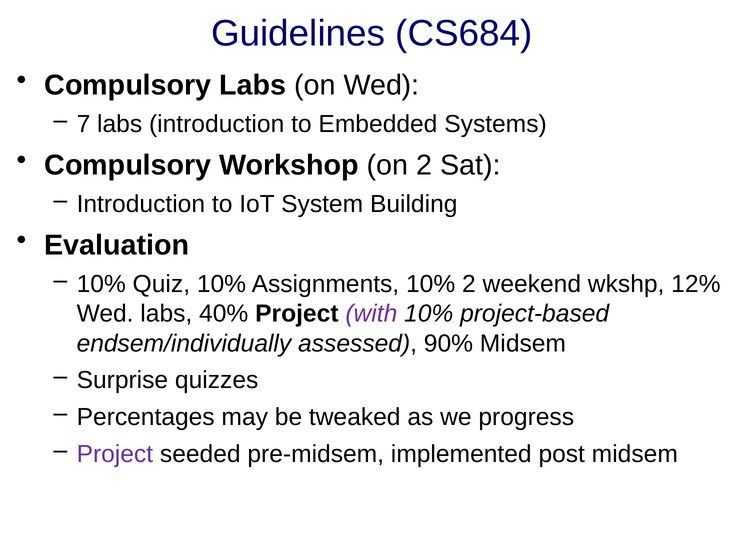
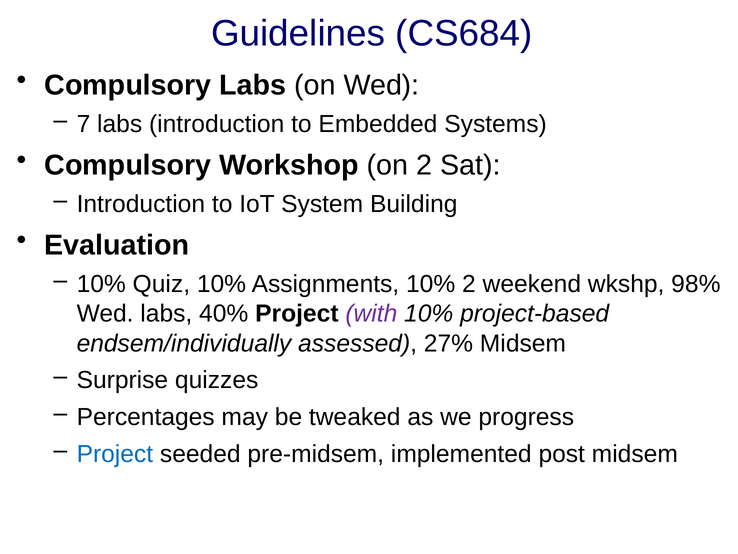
12%: 12% -> 98%
90%: 90% -> 27%
Project at (115, 454) colour: purple -> blue
